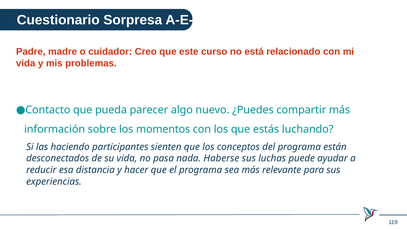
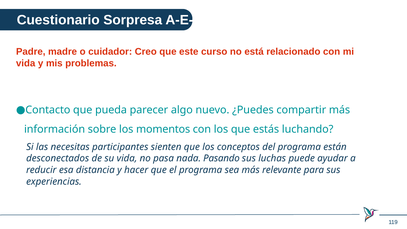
haciendo: haciendo -> necesitas
Haberse: Haberse -> Pasando
